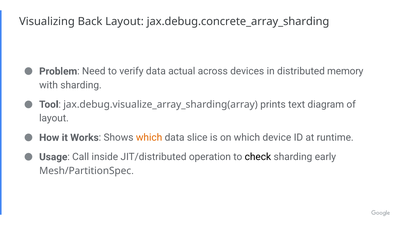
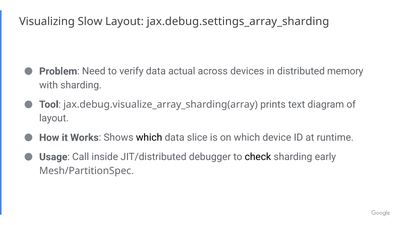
Back: Back -> Slow
jax.debug.concrete_array_sharding: jax.debug.concrete_array_sharding -> jax.debug.settings_array_sharding
which at (149, 138) colour: orange -> black
operation: operation -> debugger
